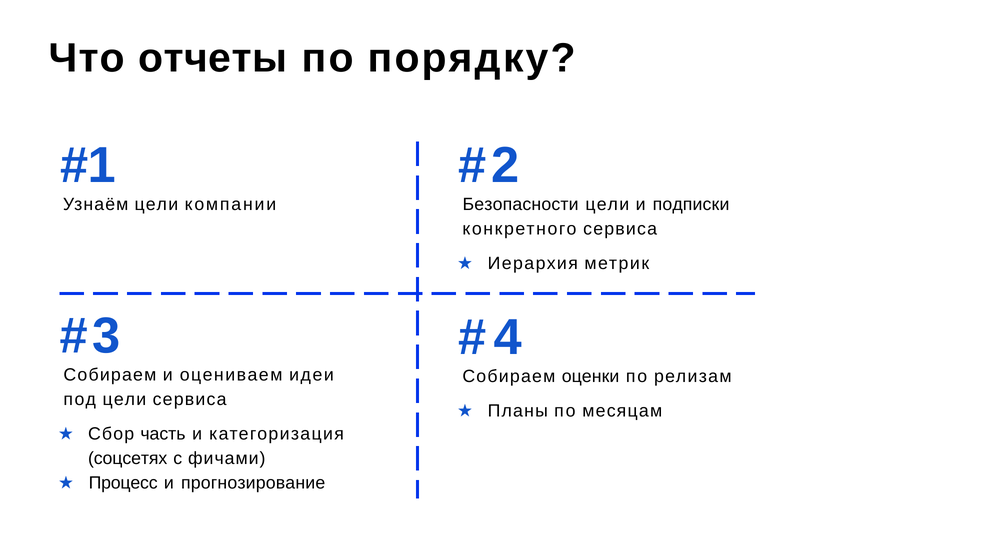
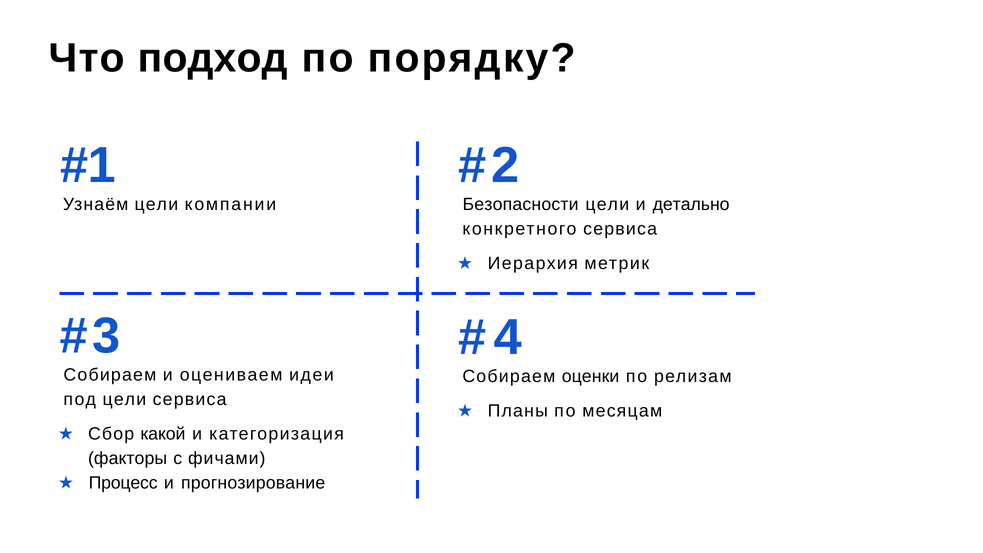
отчеты: отчеты -> подход
подписки: подписки -> детально
часть: часть -> какой
соцсетях: соцсетях -> факторы
